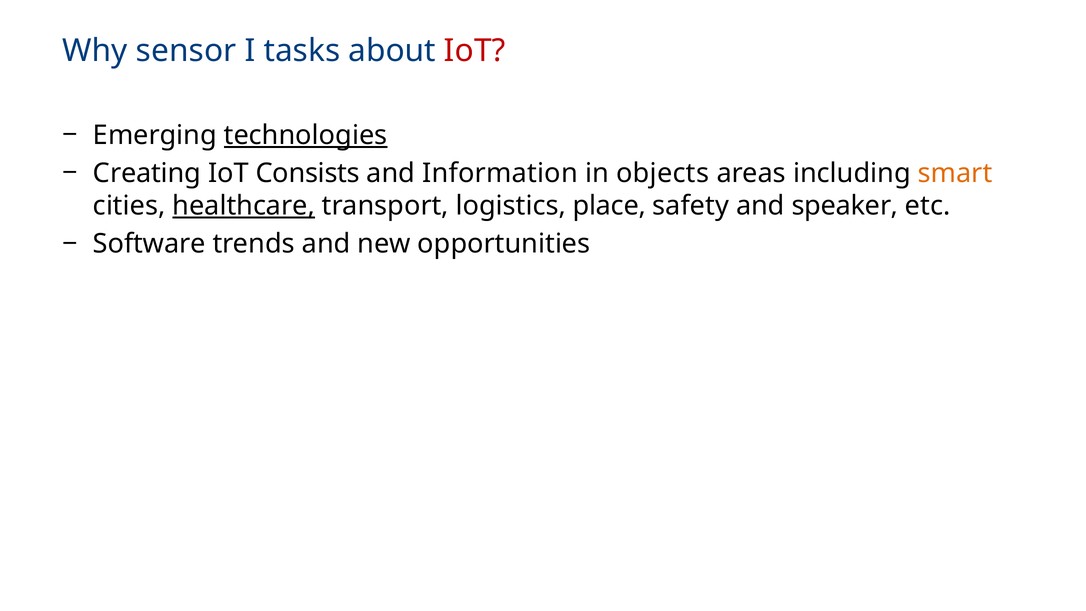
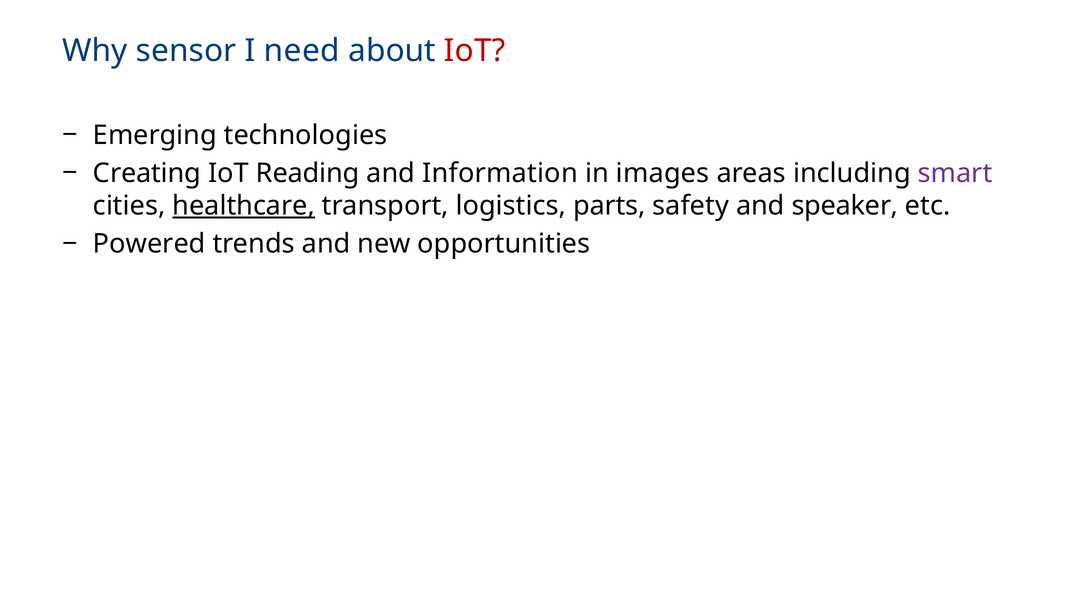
tasks: tasks -> need
technologies underline: present -> none
Consists: Consists -> Reading
objects: objects -> images
smart colour: orange -> purple
place: place -> parts
Software: Software -> Powered
